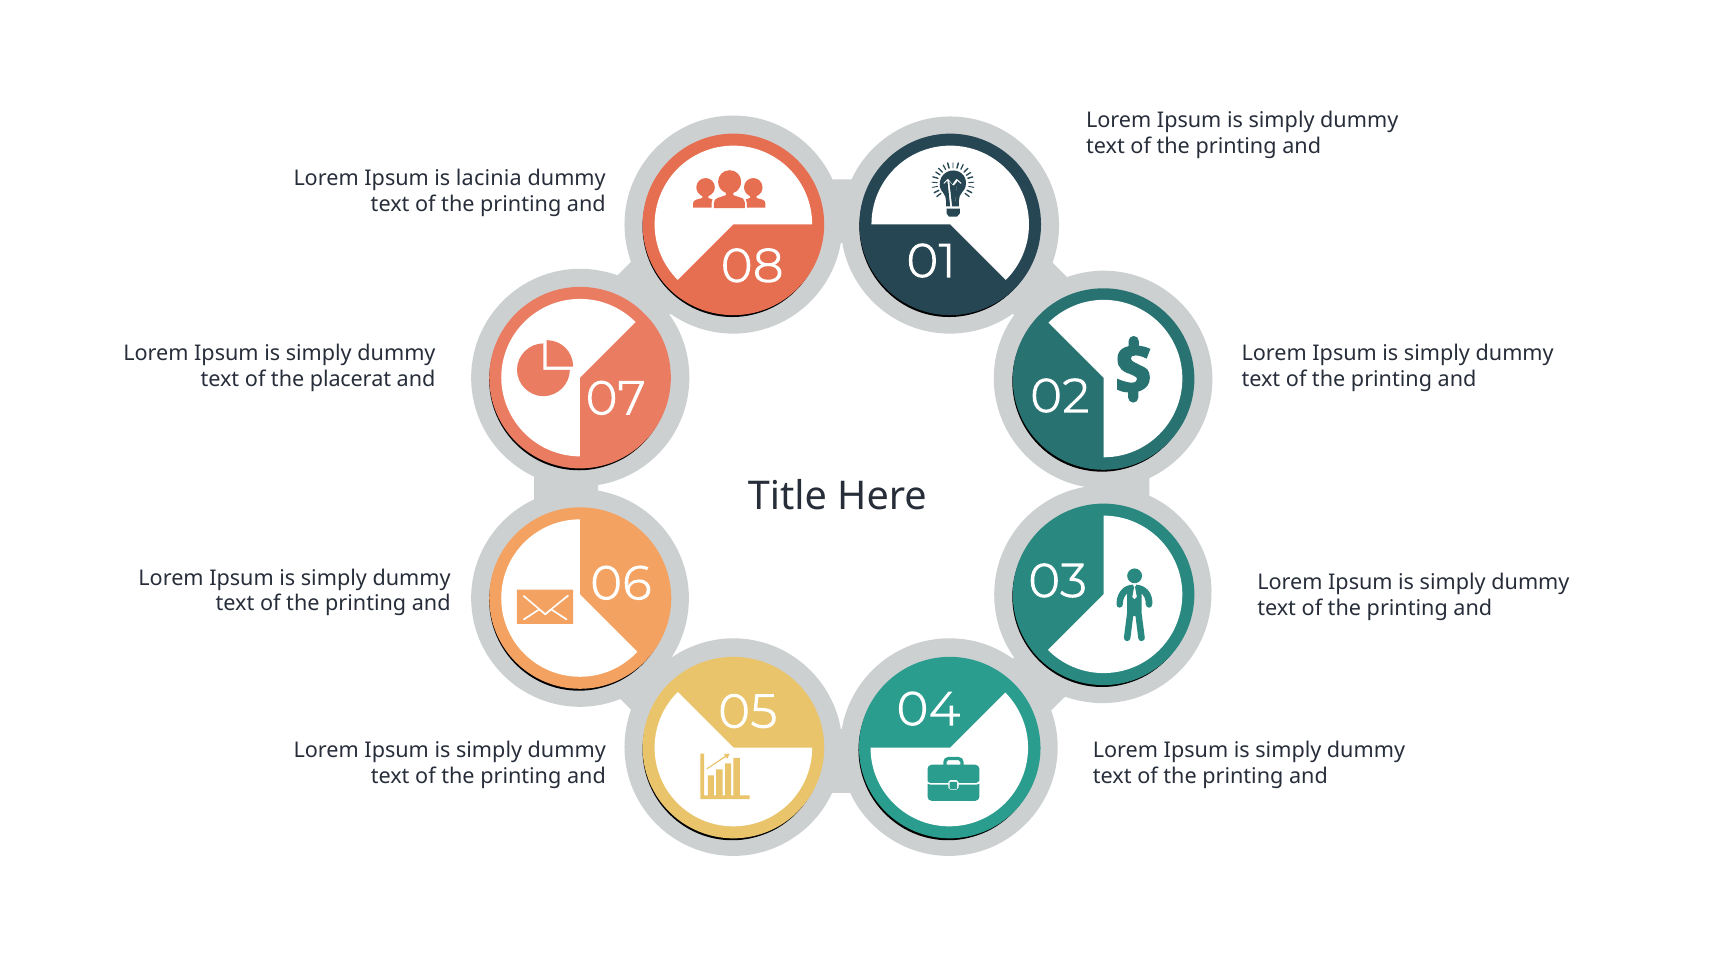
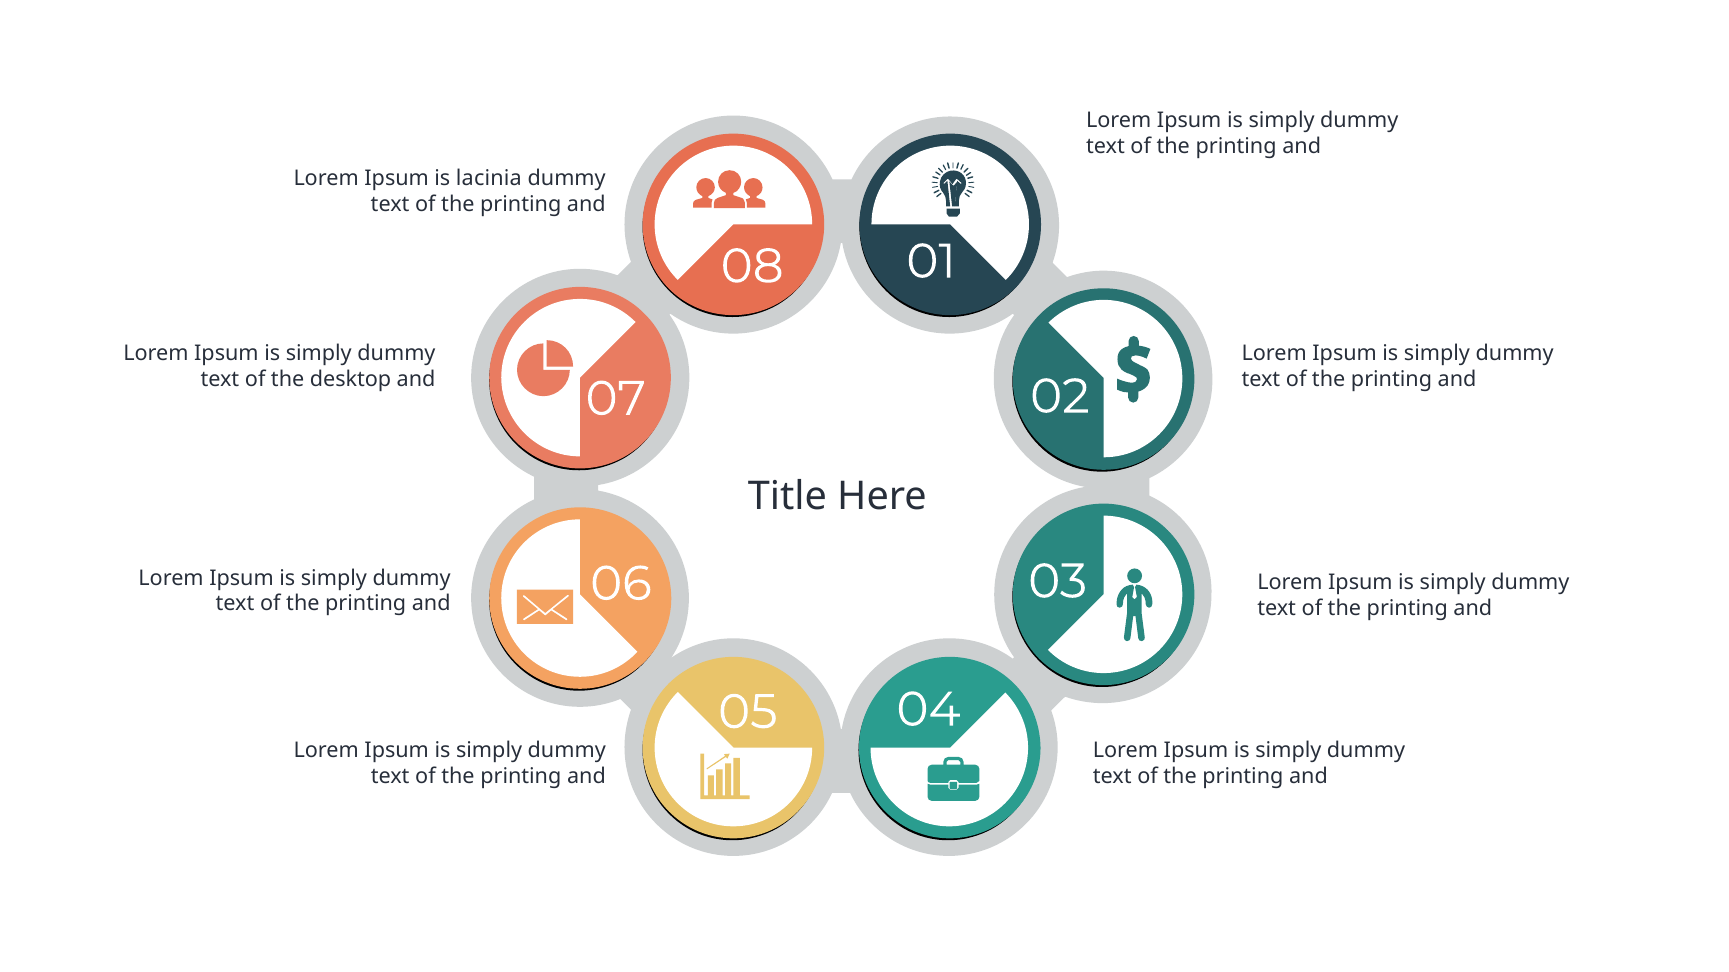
placerat: placerat -> desktop
